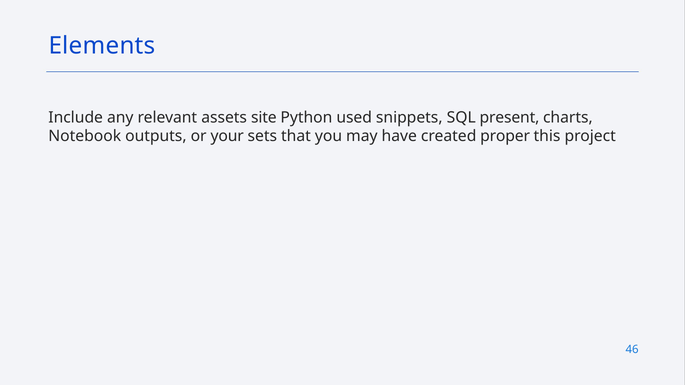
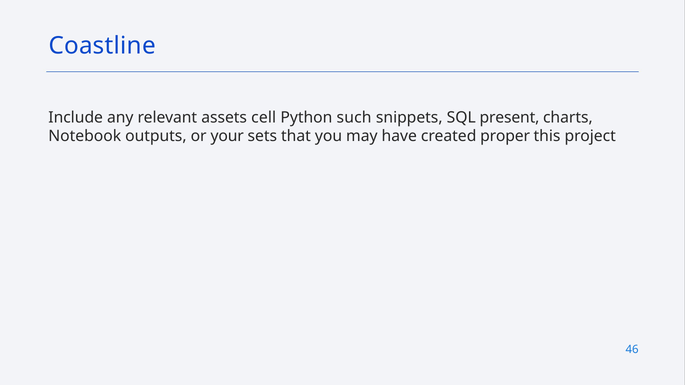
Elements: Elements -> Coastline
site: site -> cell
used: used -> such
